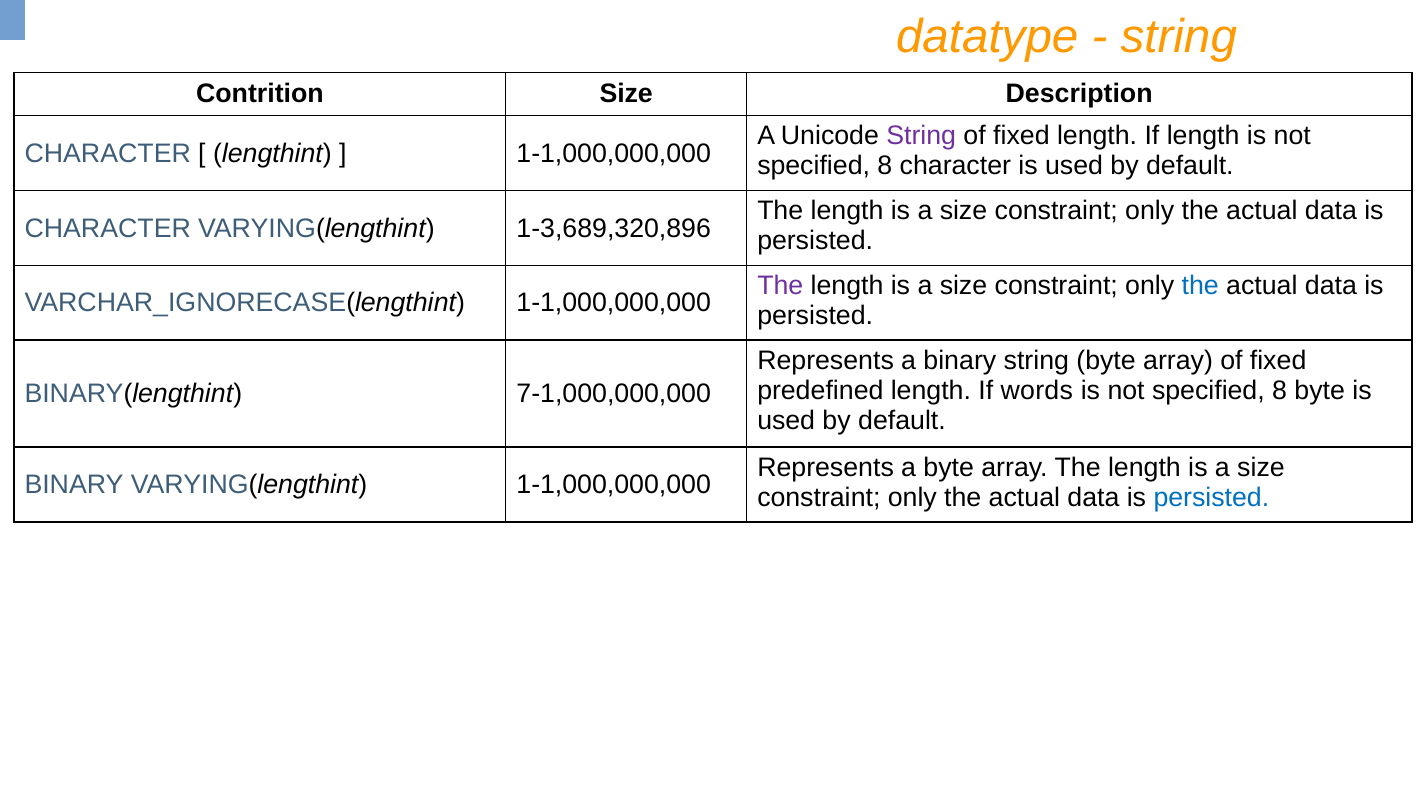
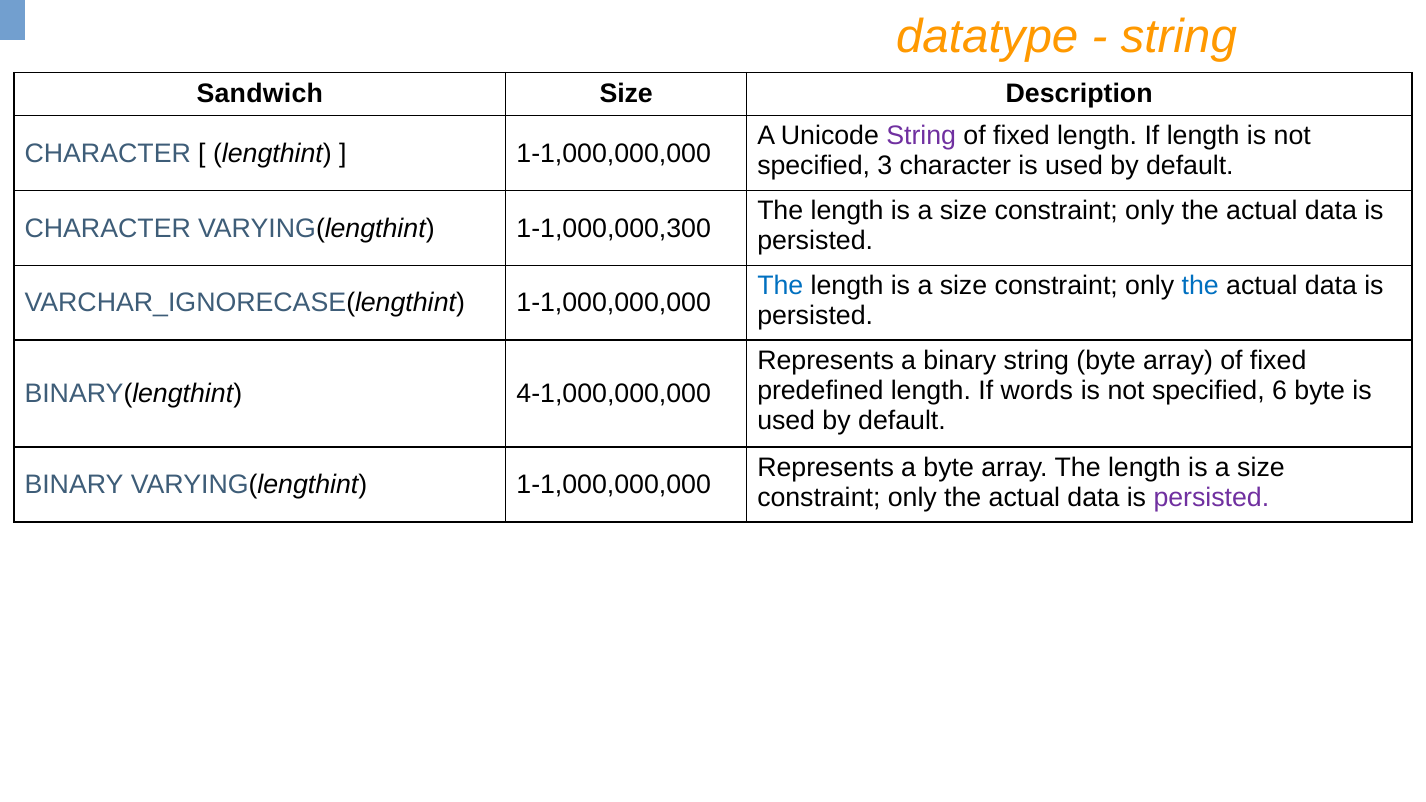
Contrition: Contrition -> Sandwich
8 at (885, 166): 8 -> 3
1-3,689,320,896: 1-3,689,320,896 -> 1-1,000,000,300
The at (780, 286) colour: purple -> blue
8 at (1280, 391): 8 -> 6
7-1,000,000,000: 7-1,000,000,000 -> 4-1,000,000,000
persisted at (1211, 498) colour: blue -> purple
